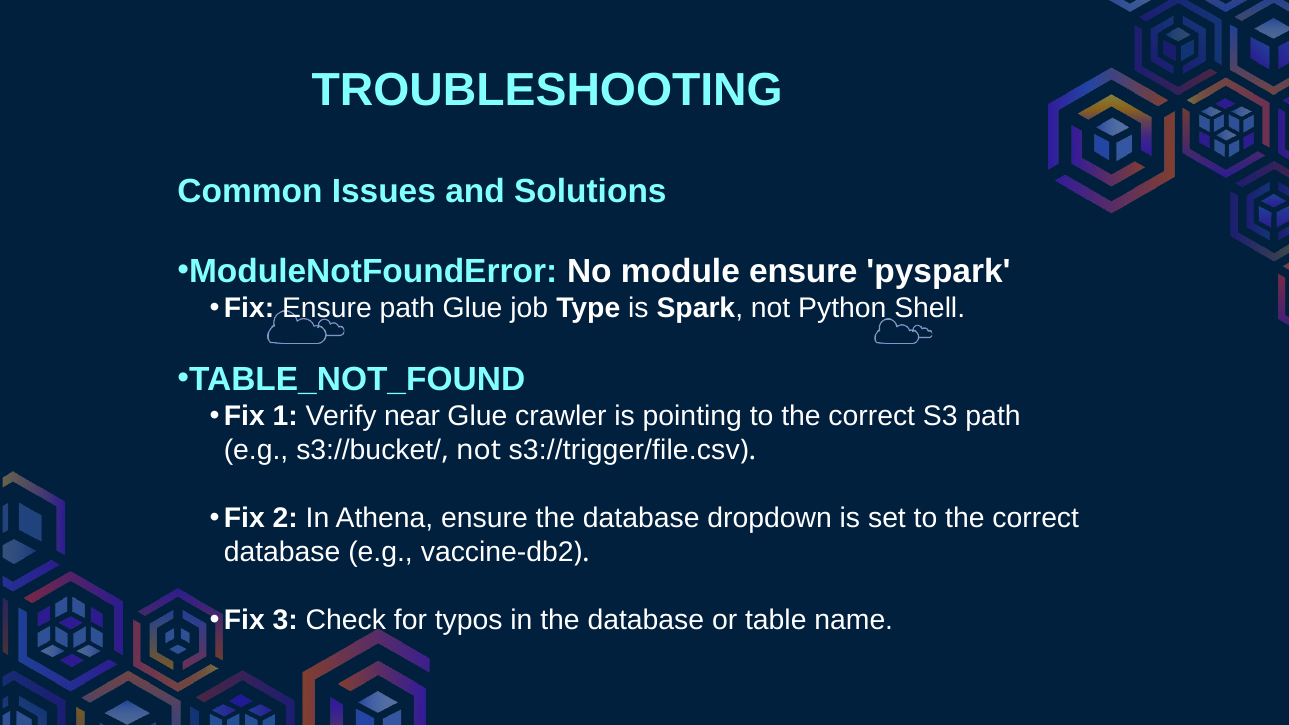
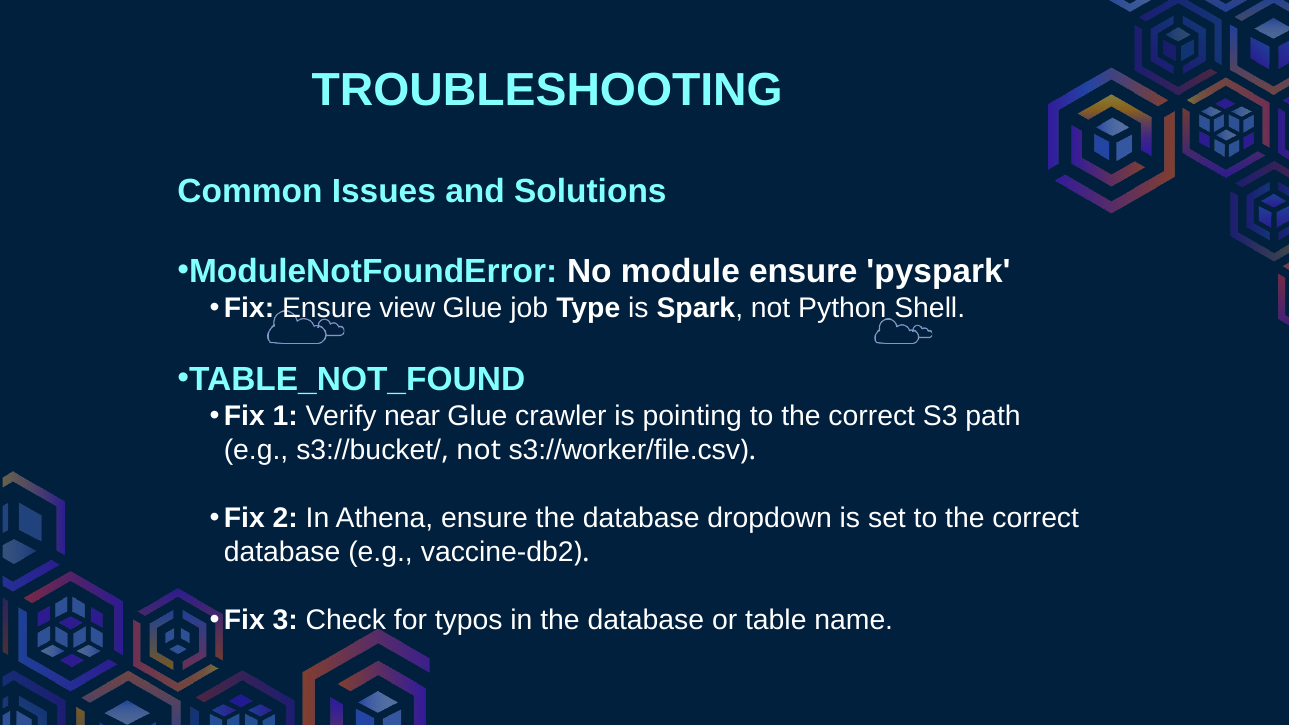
Ensure path: path -> view
s3://trigger/file.csv: s3://trigger/file.csv -> s3://worker/file.csv
